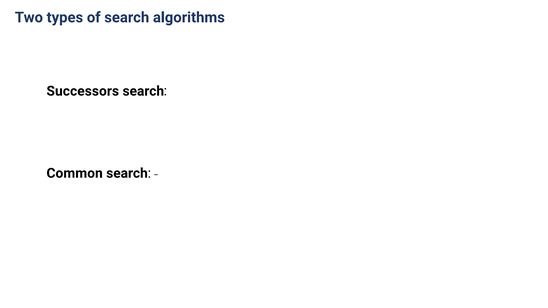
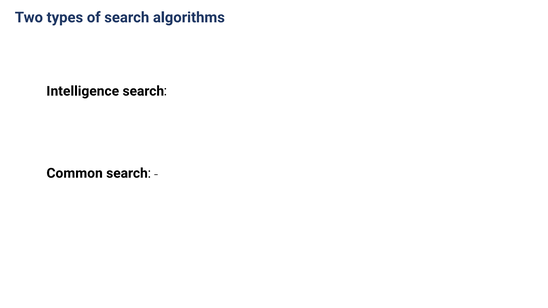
Successors: Successors -> Intelligence
